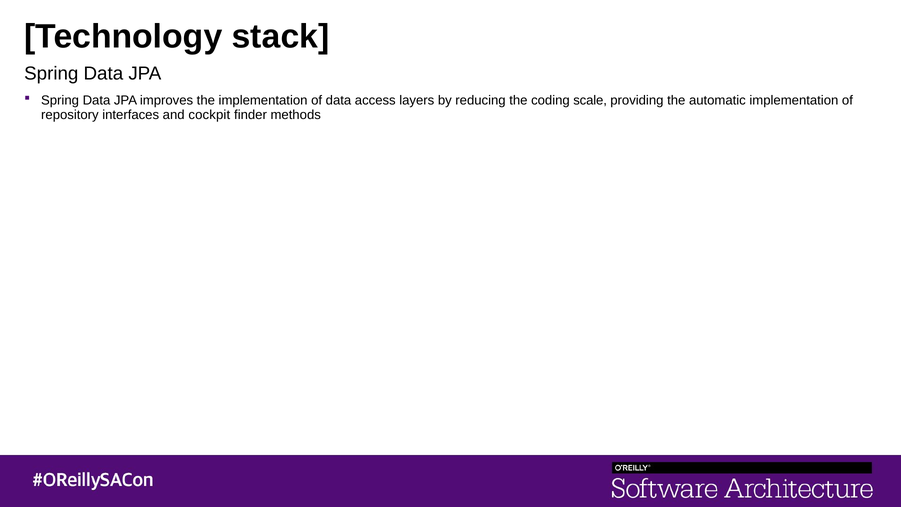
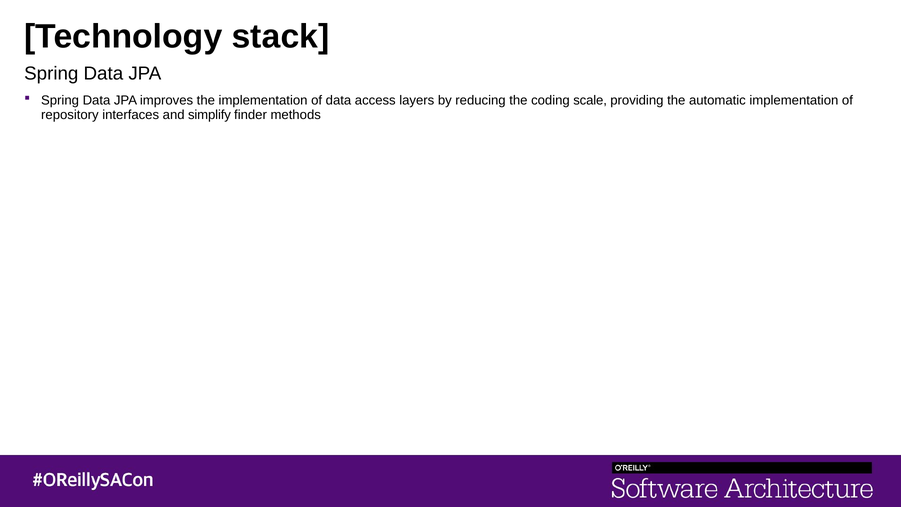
cockpit: cockpit -> simplify
